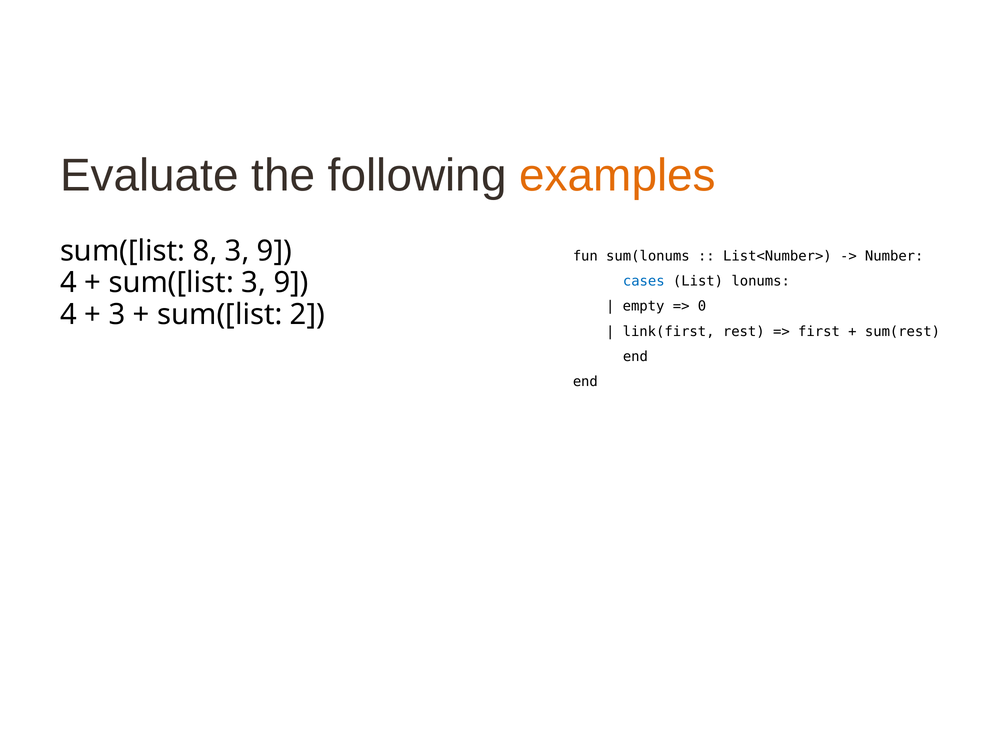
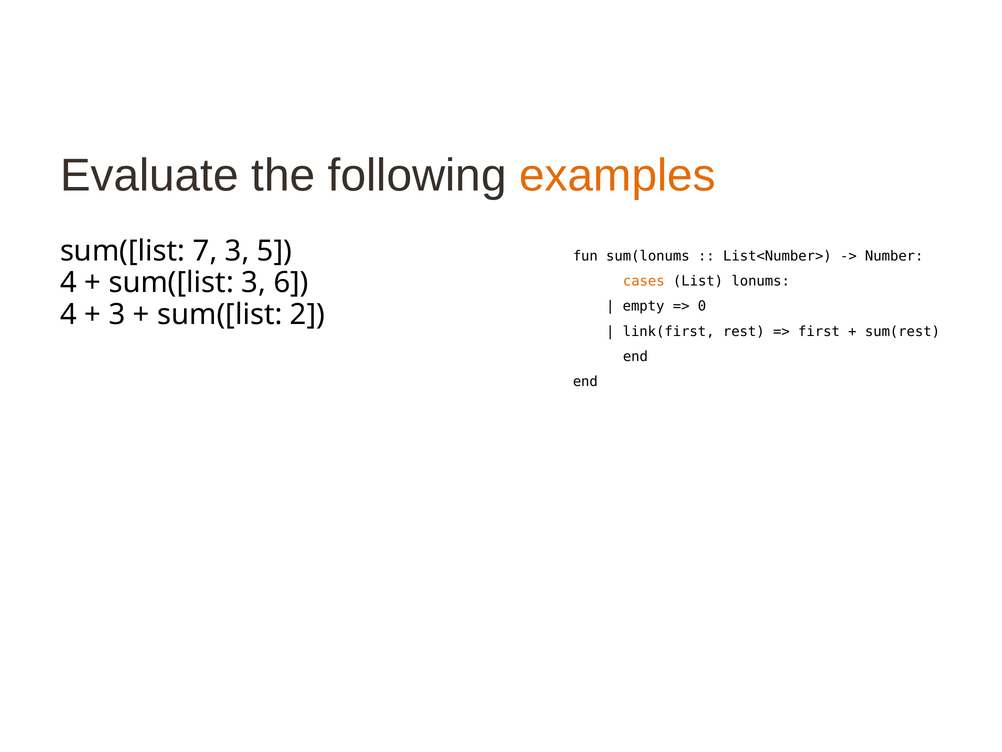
8: 8 -> 7
9 at (275, 251): 9 -> 5
sum([list 3 9: 9 -> 6
cases colour: blue -> orange
